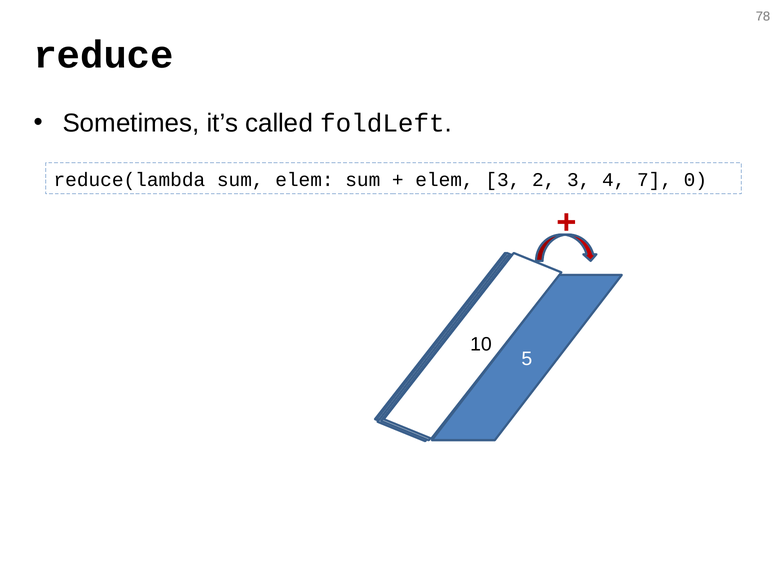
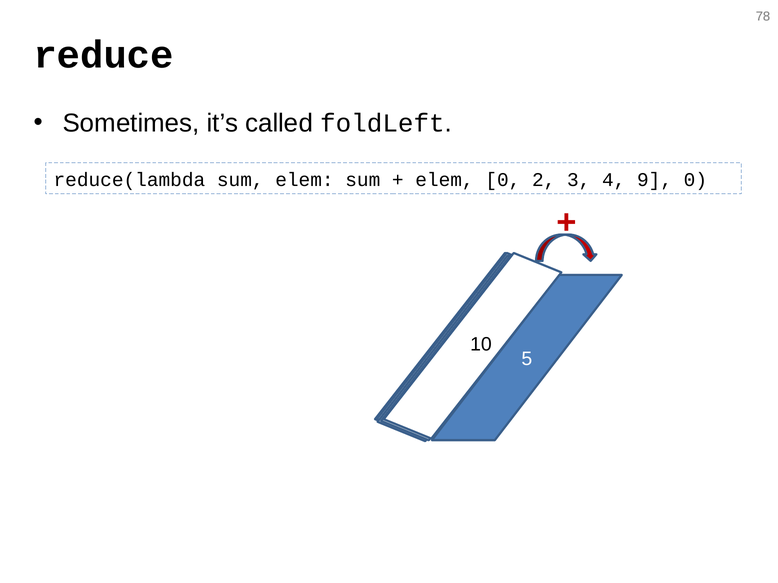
elem 3: 3 -> 0
7: 7 -> 9
